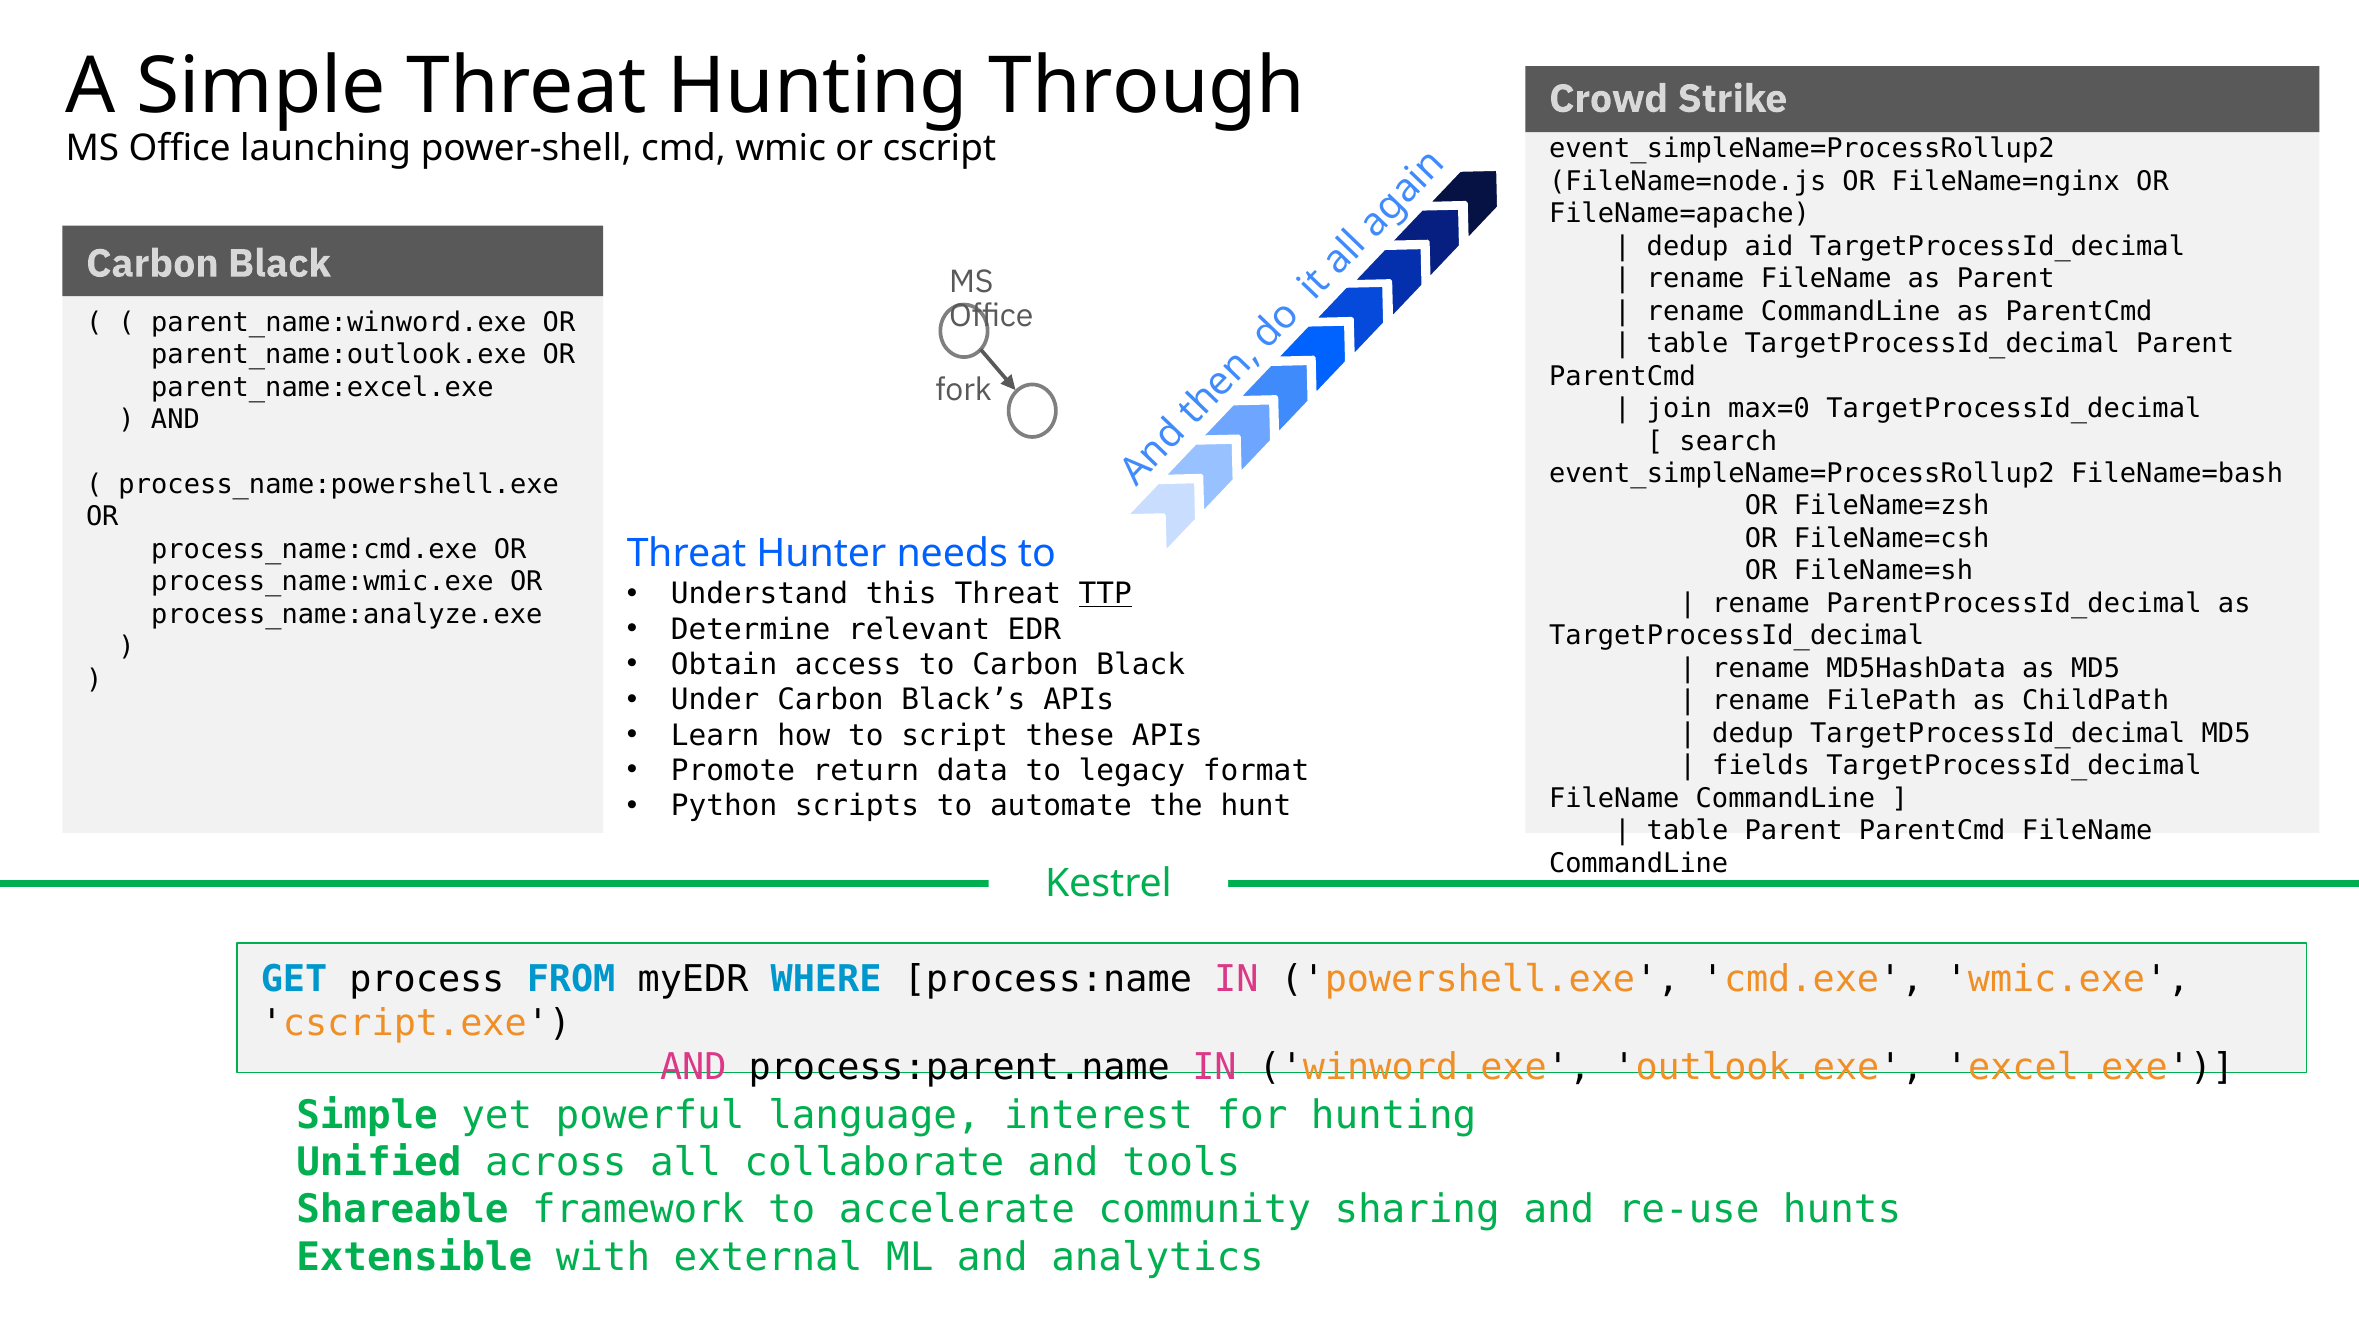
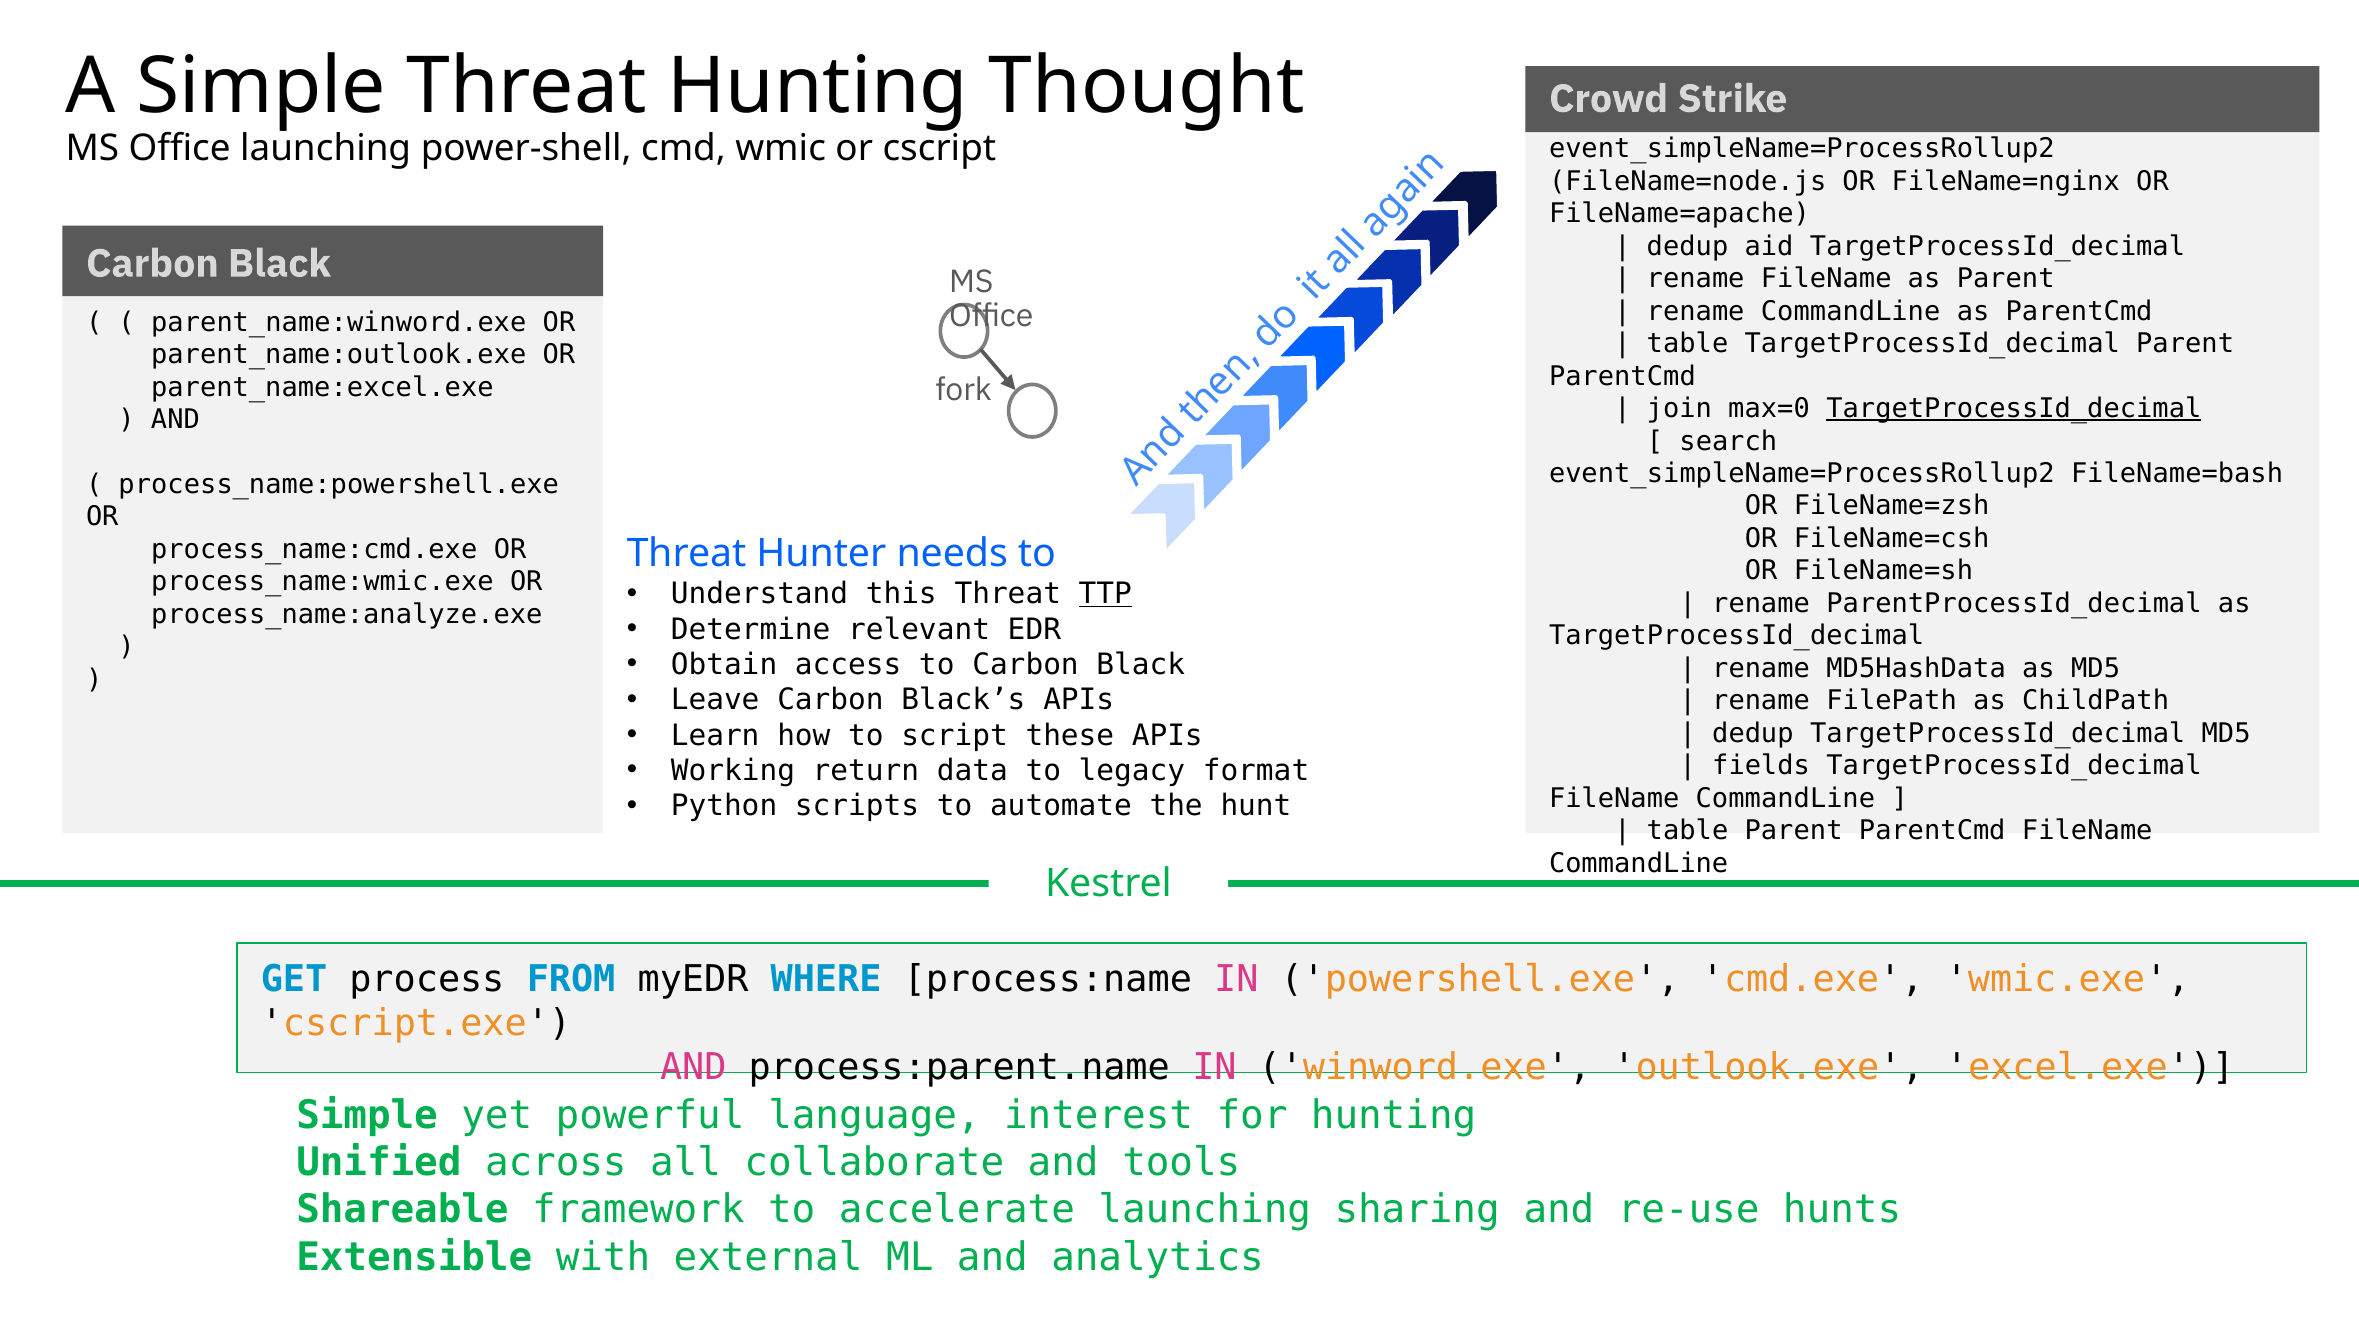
Through: Through -> Thought
TargetProcessId_decimal at (2014, 409) underline: none -> present
Under: Under -> Leave
Promote: Promote -> Working
accelerate community: community -> launching
